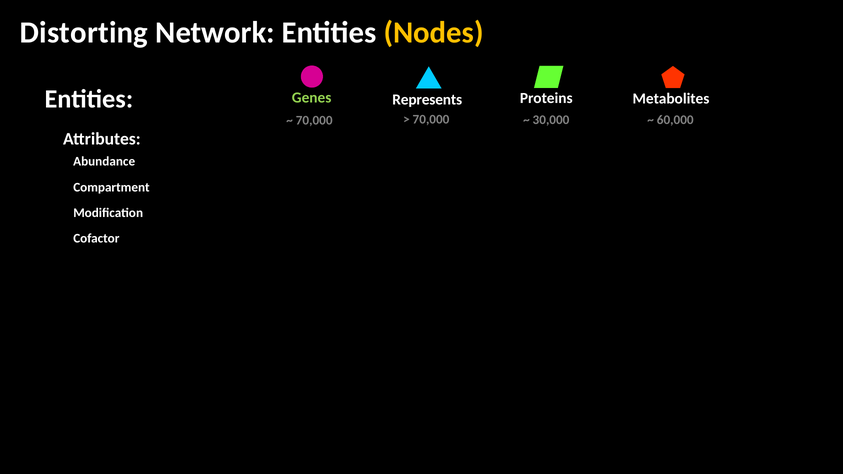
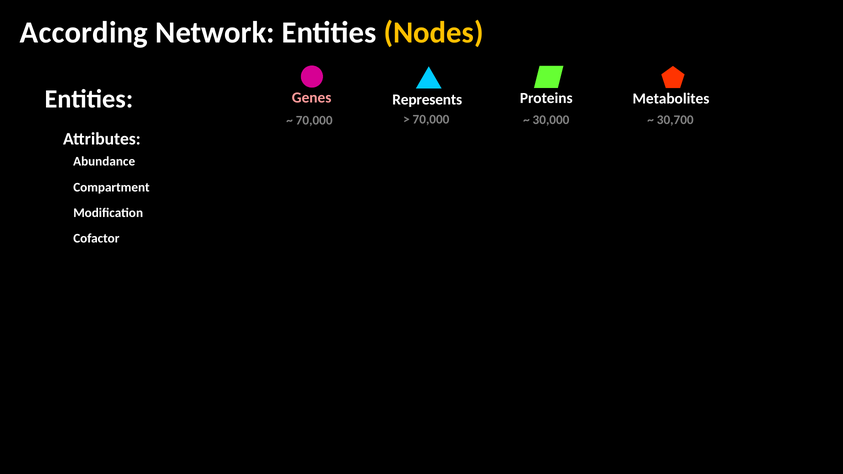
Distorting: Distorting -> According
Genes colour: light green -> pink
60,000: 60,000 -> 30,700
